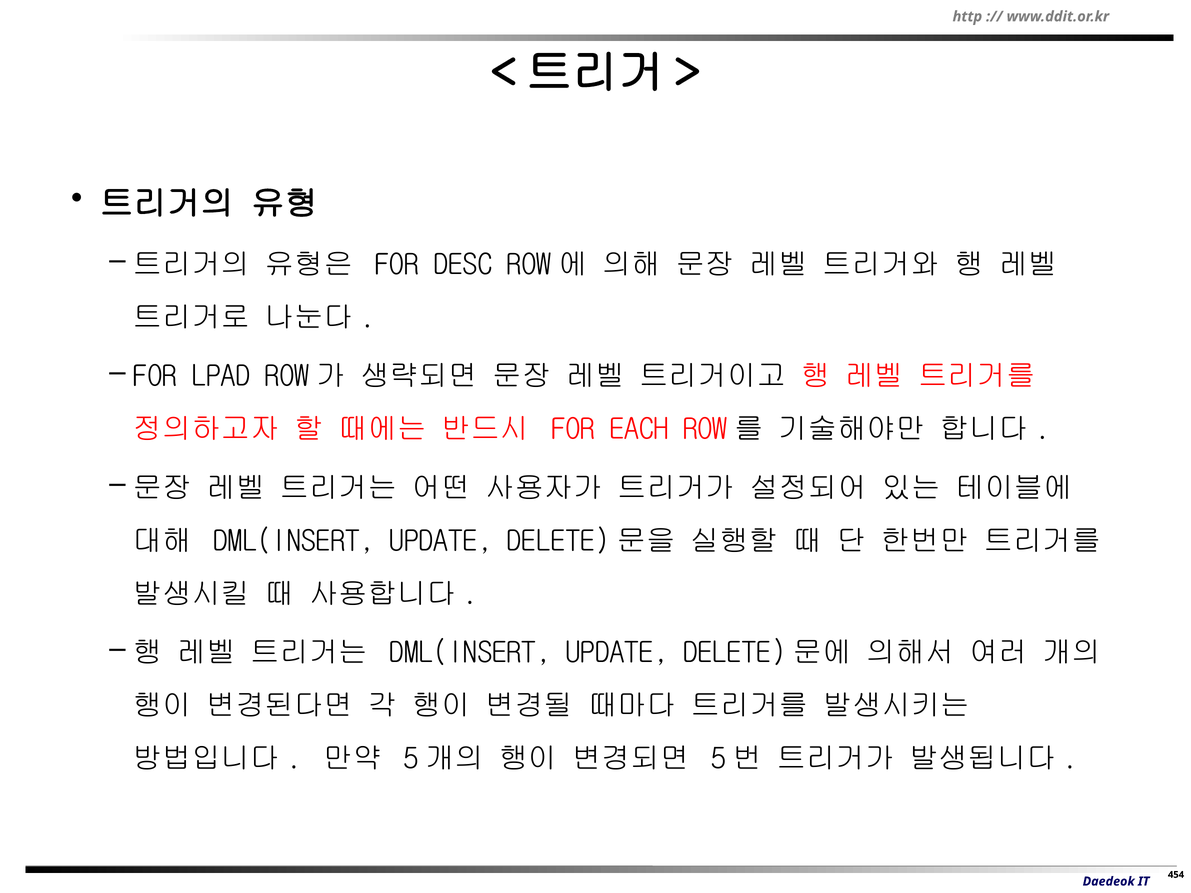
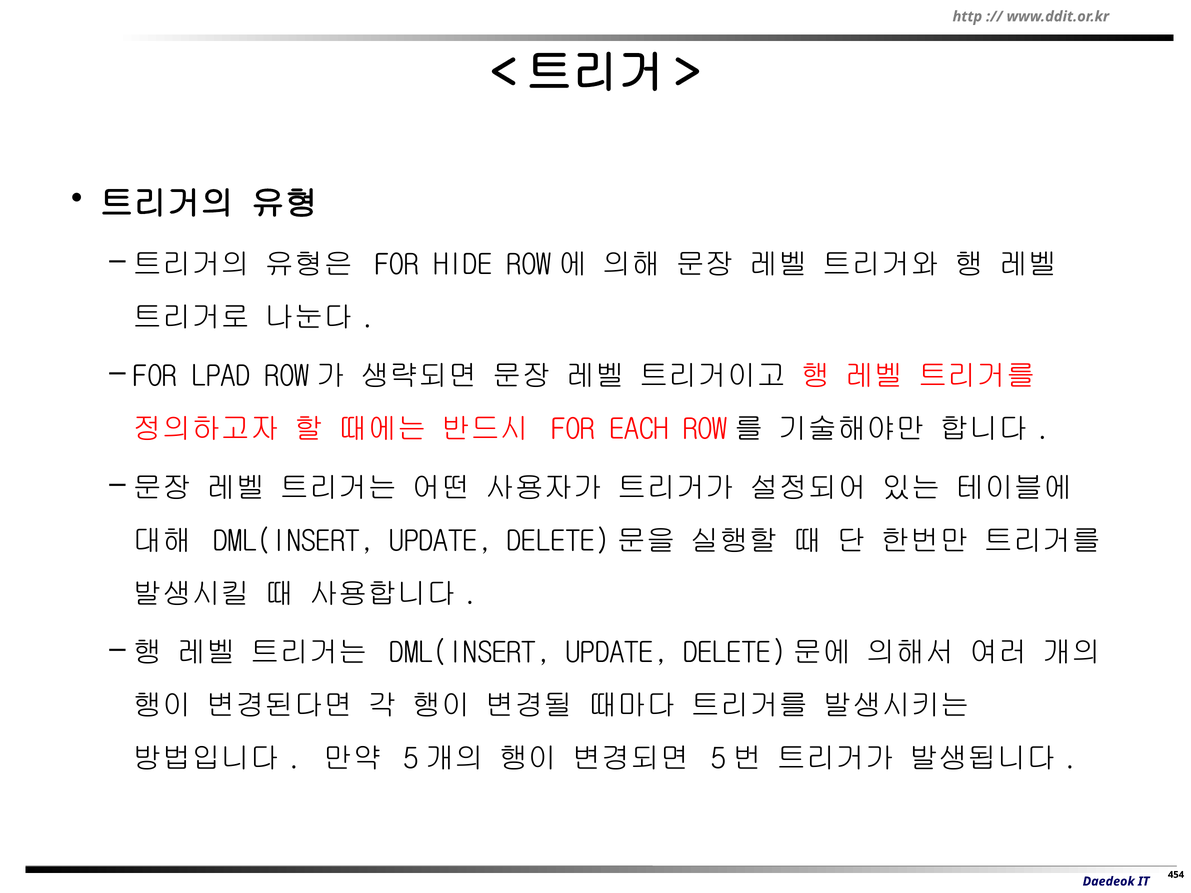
DESC: DESC -> HIDE
